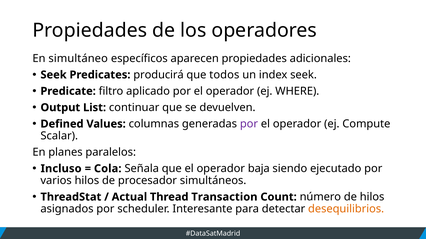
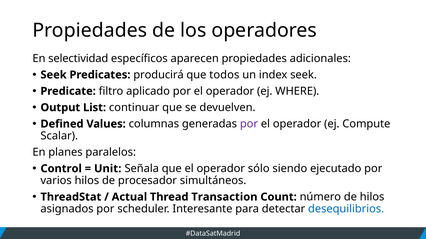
simultáneo: simultáneo -> selectividad
Incluso: Incluso -> Control
Cola: Cola -> Unit
baja: baja -> sólo
desequilibrios colour: orange -> blue
